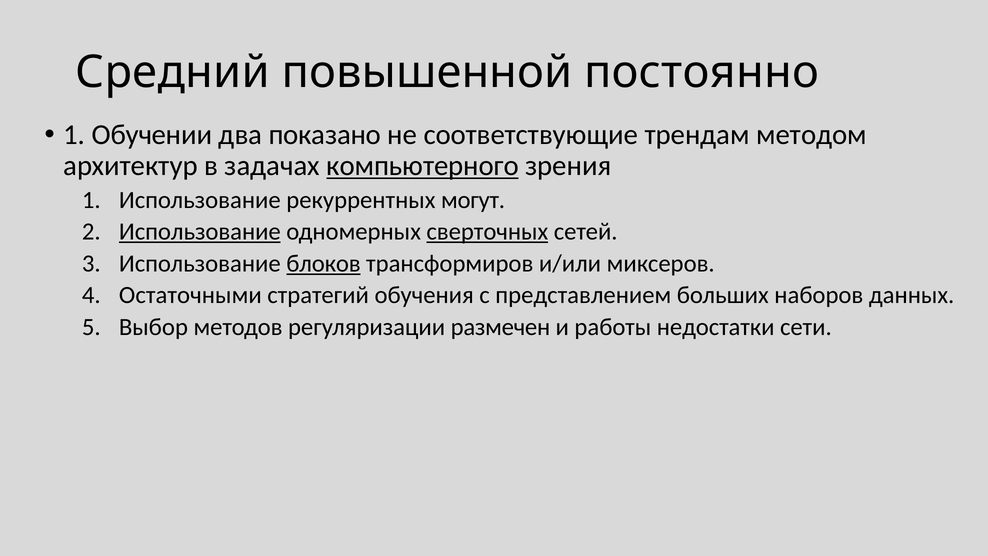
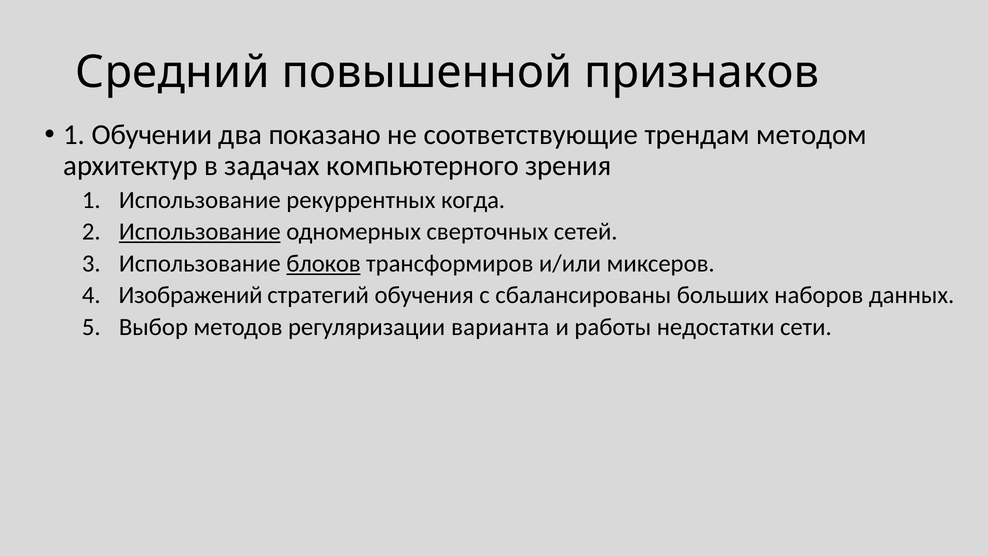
постоянно: постоянно -> признаков
компьютерного underline: present -> none
могут: могут -> когда
сверточных underline: present -> none
Остаточными: Остаточными -> Изображений
представлением: представлением -> сбалансированы
размечен: размечен -> варианта
